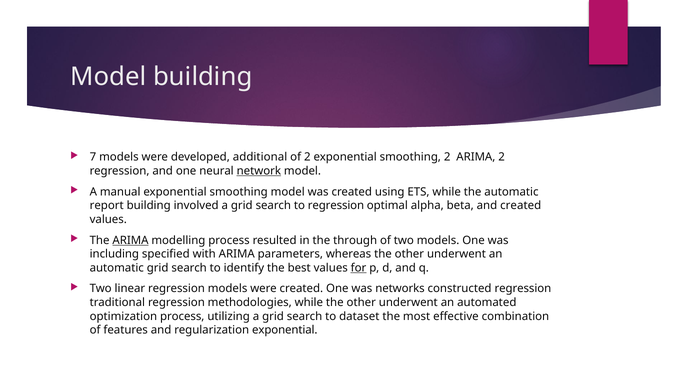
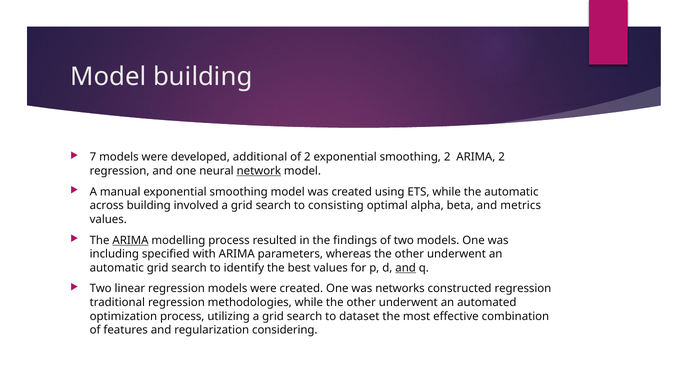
report: report -> across
to regression: regression -> consisting
and created: created -> metrics
through: through -> findings
for underline: present -> none
and at (406, 268) underline: none -> present
regularization exponential: exponential -> considering
